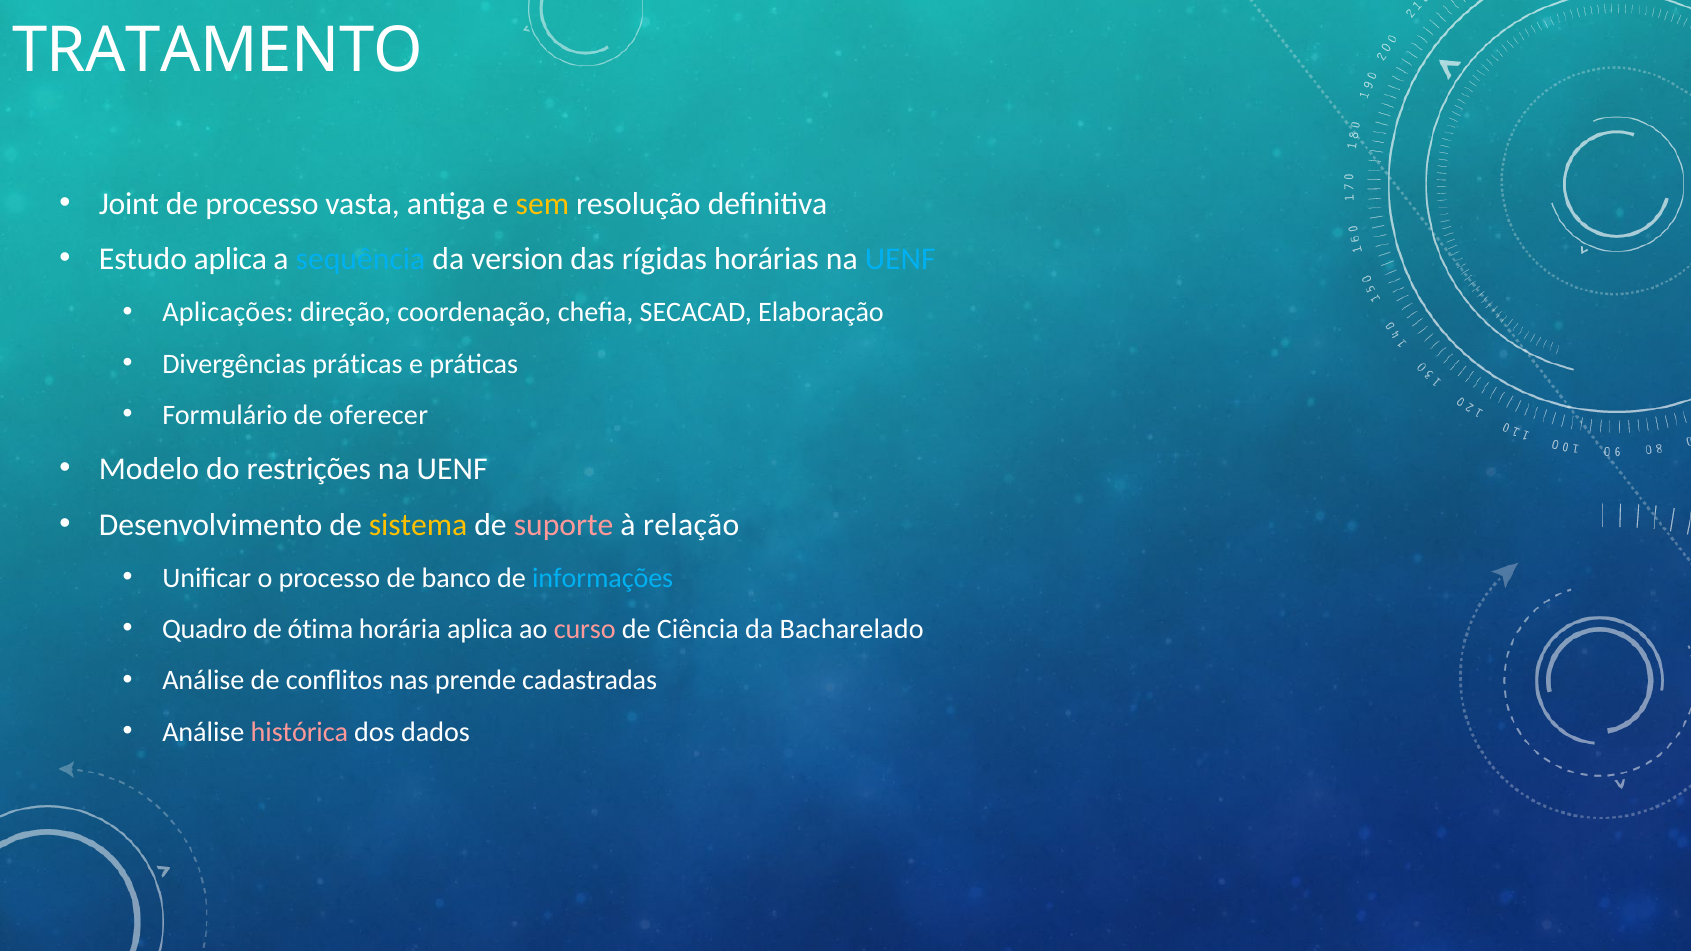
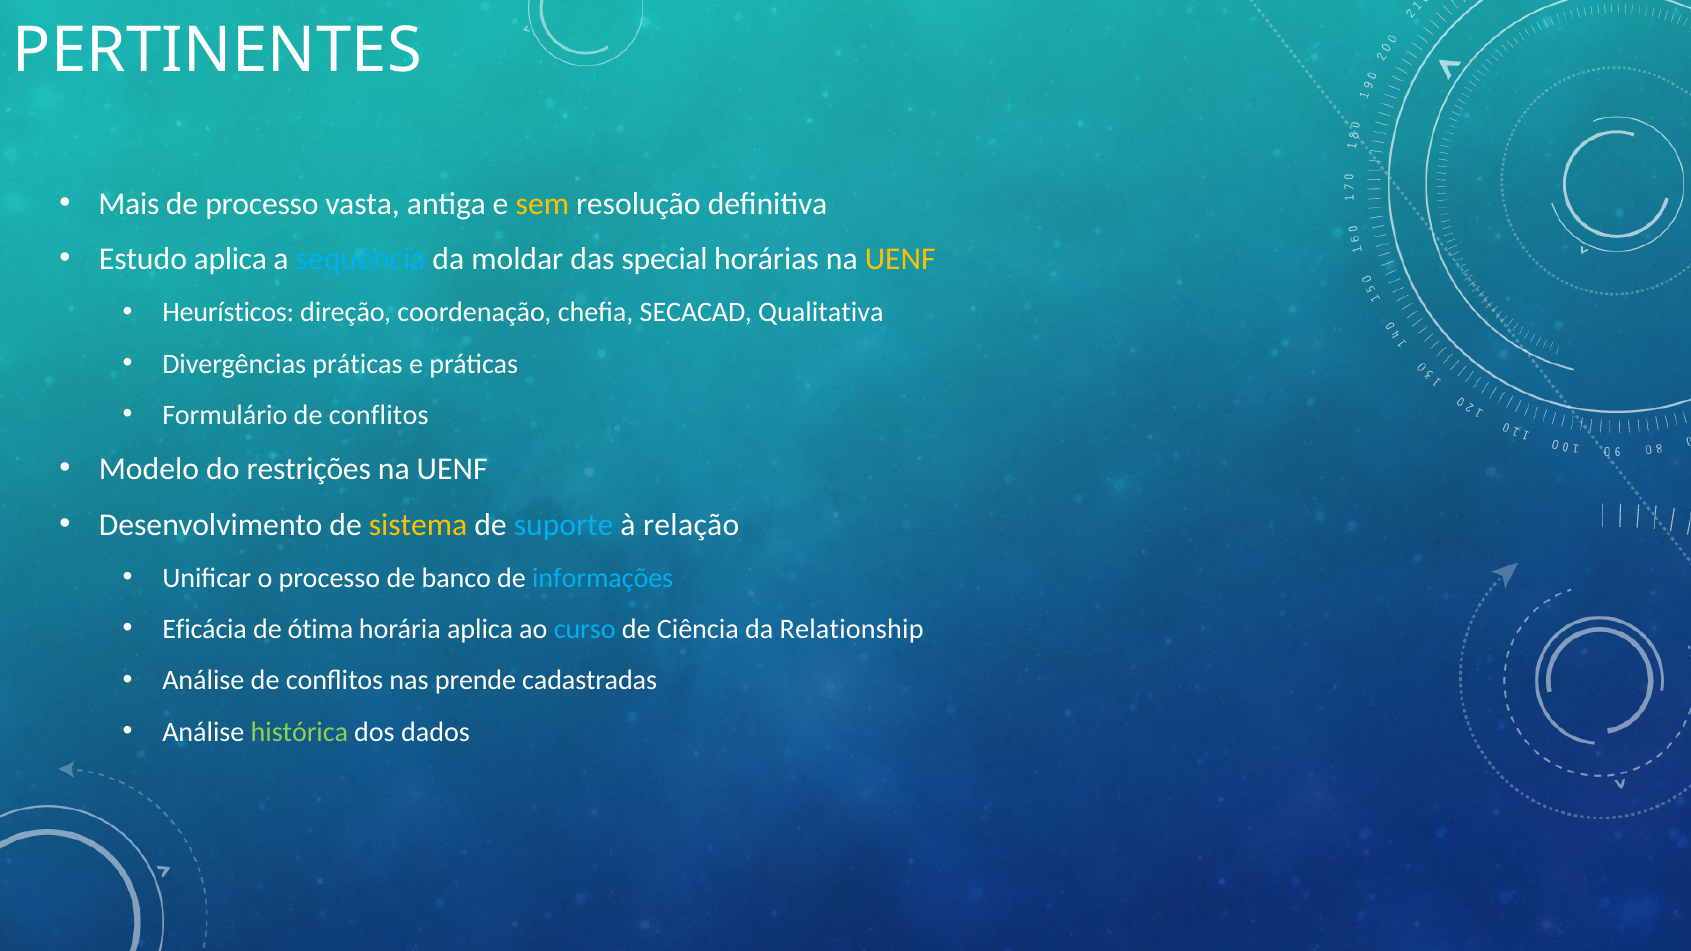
TRATAMENTO: TRATAMENTO -> PERTINENTES
Joint: Joint -> Mais
version: version -> moldar
rígidas: rígidas -> special
UENF at (900, 259) colour: light blue -> yellow
Aplicações: Aplicações -> Heurísticos
Elaboração: Elaboração -> Qualitativa
Formulário de oferecer: oferecer -> conflitos
suporte colour: pink -> light blue
Quadro: Quadro -> Eficácia
curso colour: pink -> light blue
Bacharelado: Bacharelado -> Relationship
histórica colour: pink -> light green
